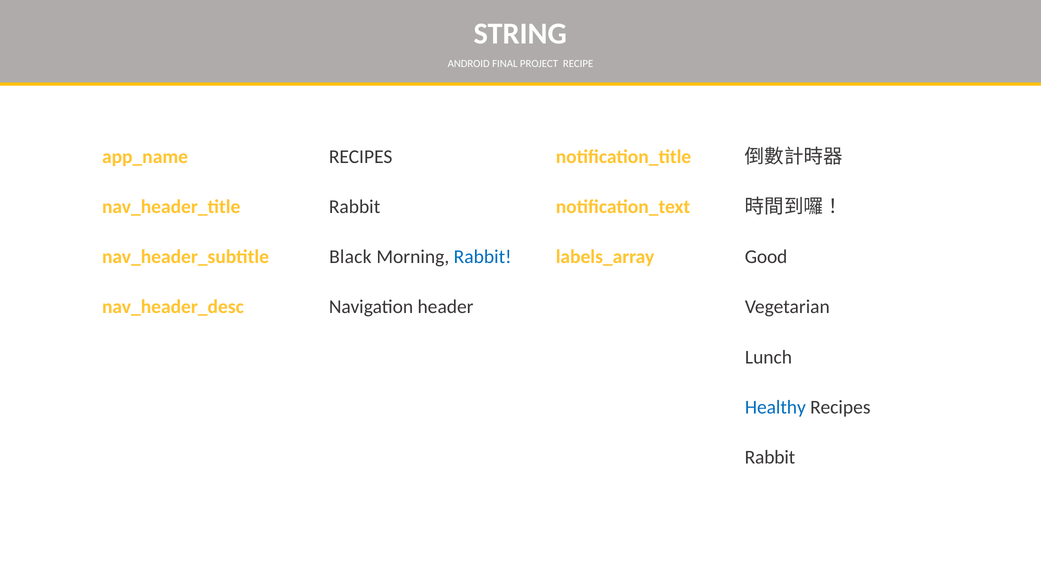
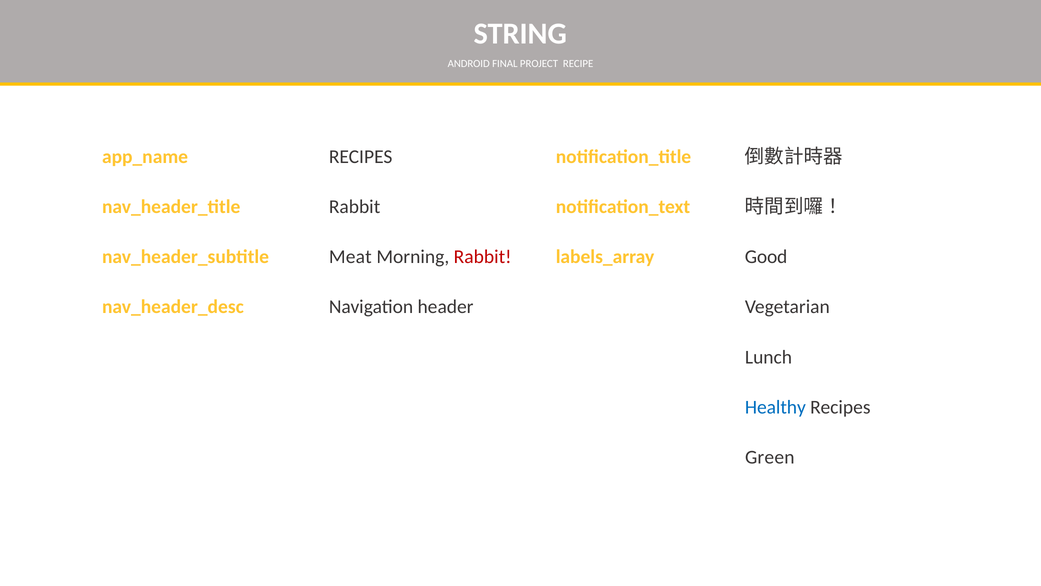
Black: Black -> Meat
Rabbit at (483, 257) colour: blue -> red
Rabbit at (770, 457): Rabbit -> Green
